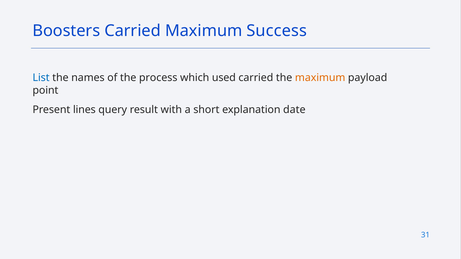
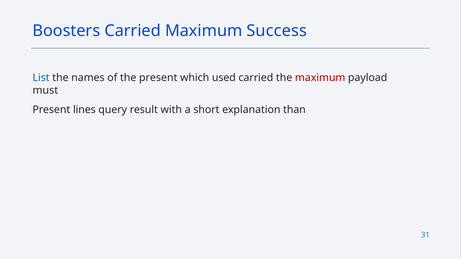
the process: process -> present
maximum at (320, 78) colour: orange -> red
point: point -> must
date: date -> than
